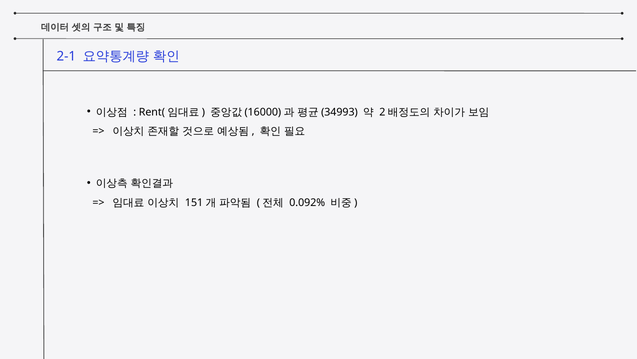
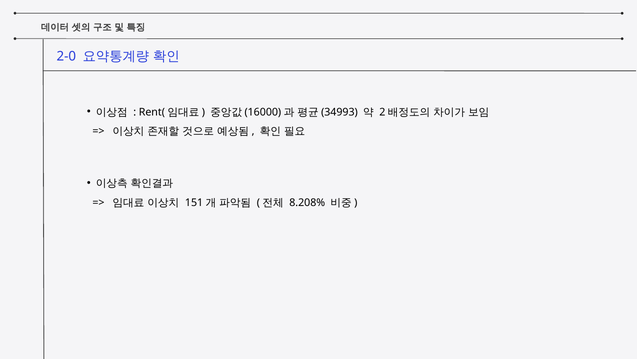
2-1: 2-1 -> 2-0
0.092%: 0.092% -> 8.208%
